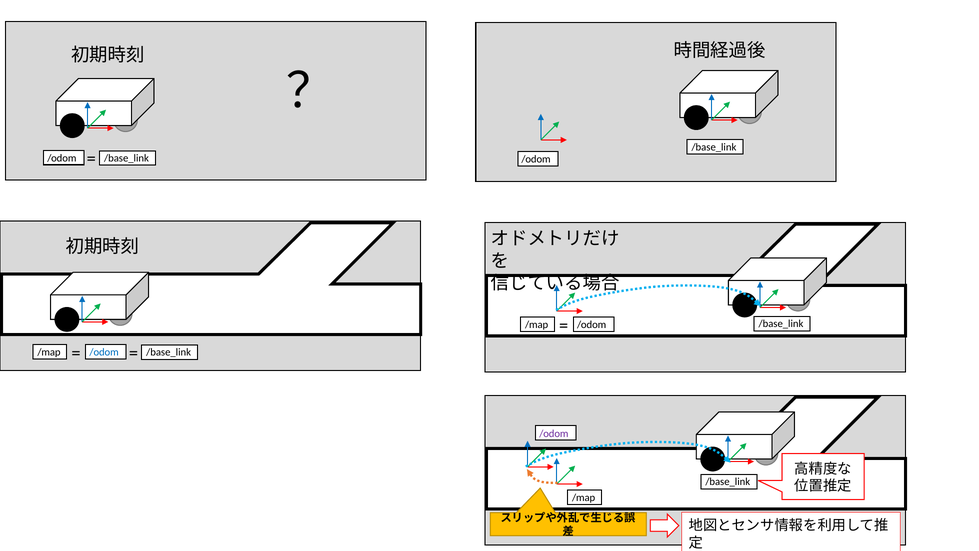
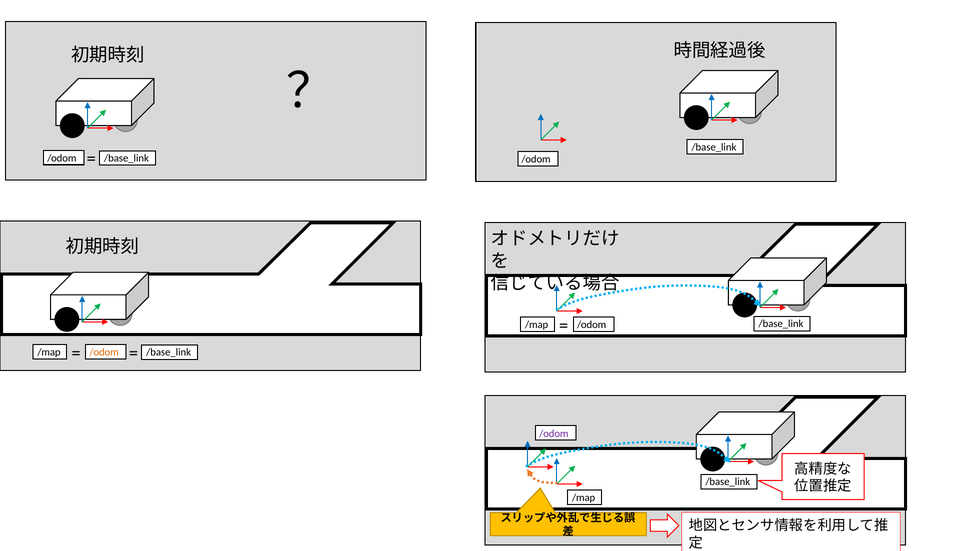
/odom at (104, 352) colour: blue -> orange
